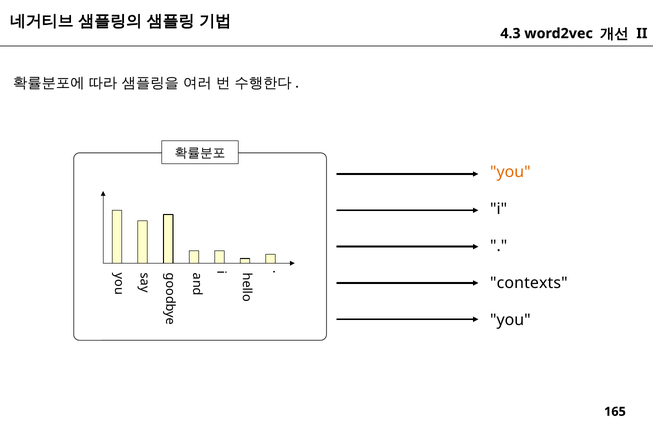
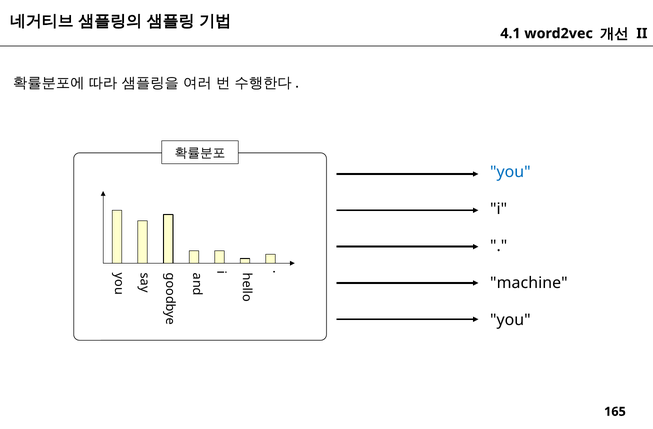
4.3: 4.3 -> 4.1
you at (510, 172) colour: orange -> blue
contexts: contexts -> machine
